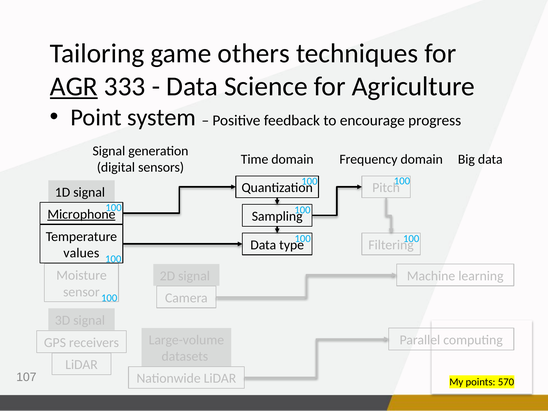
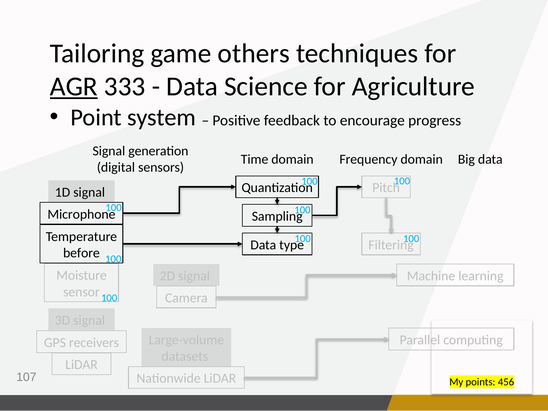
Microphone underline: present -> none
values: values -> before
570: 570 -> 456
